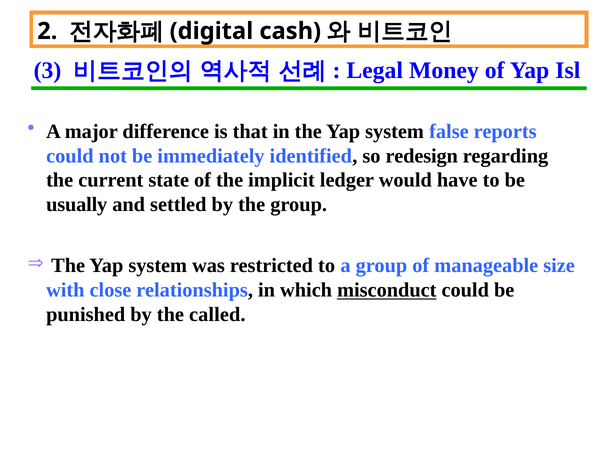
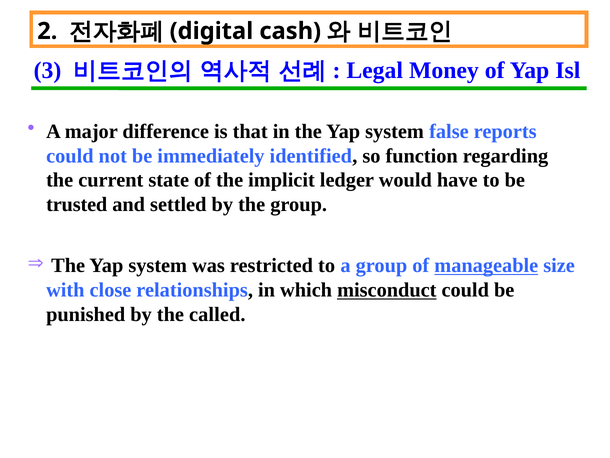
redesign: redesign -> function
usually: usually -> trusted
manageable underline: none -> present
